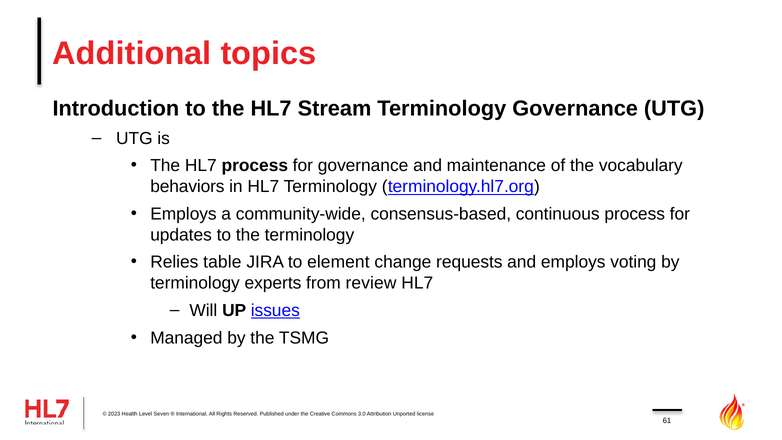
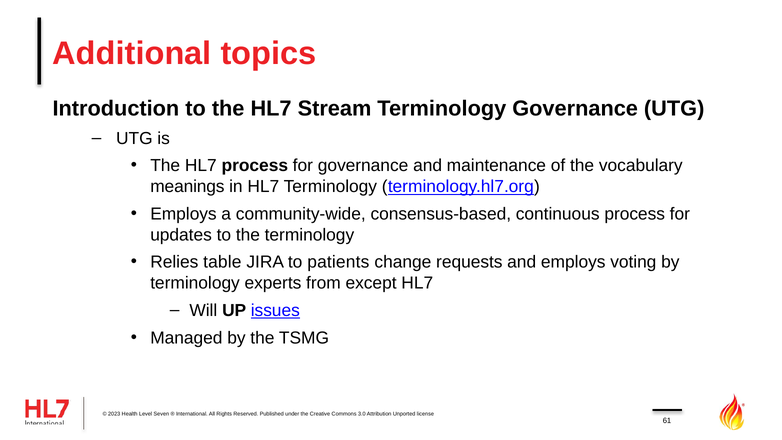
behaviors: behaviors -> meanings
element: element -> patients
review: review -> except
